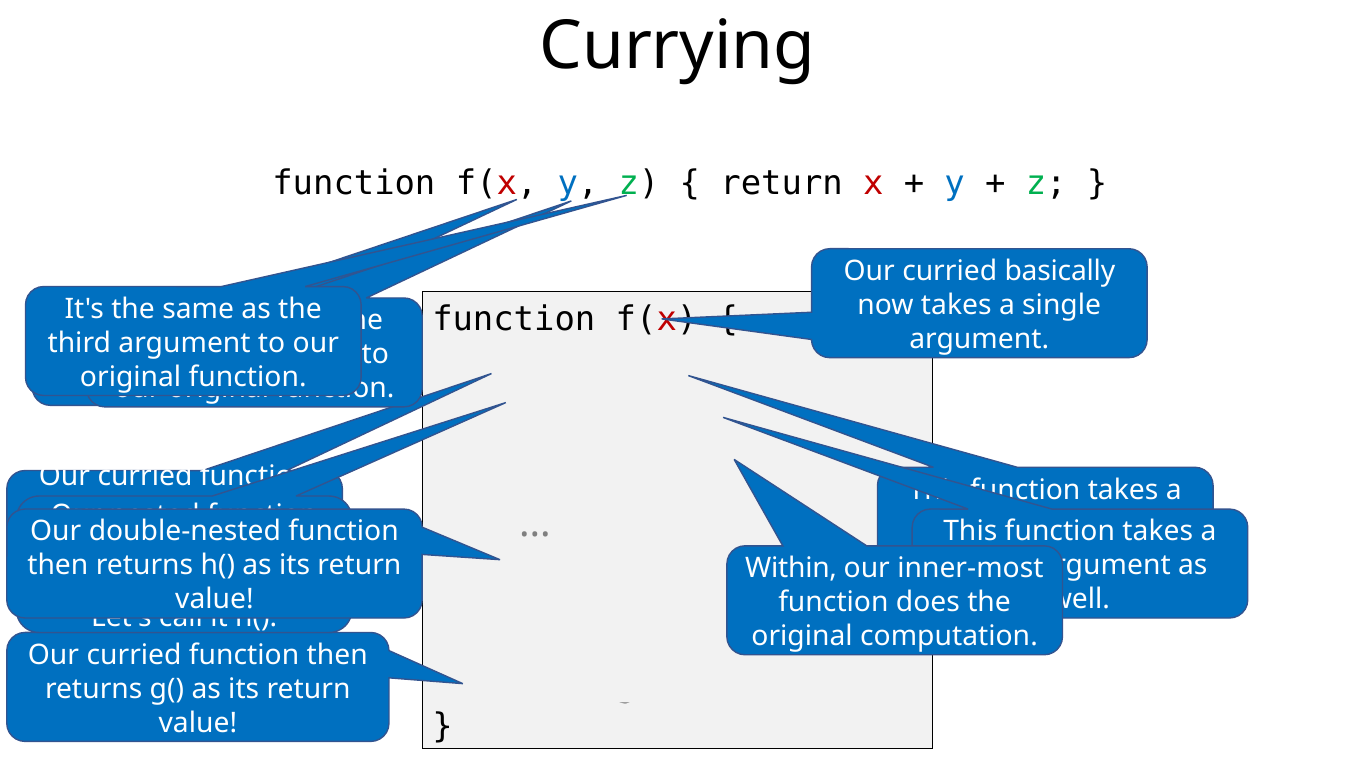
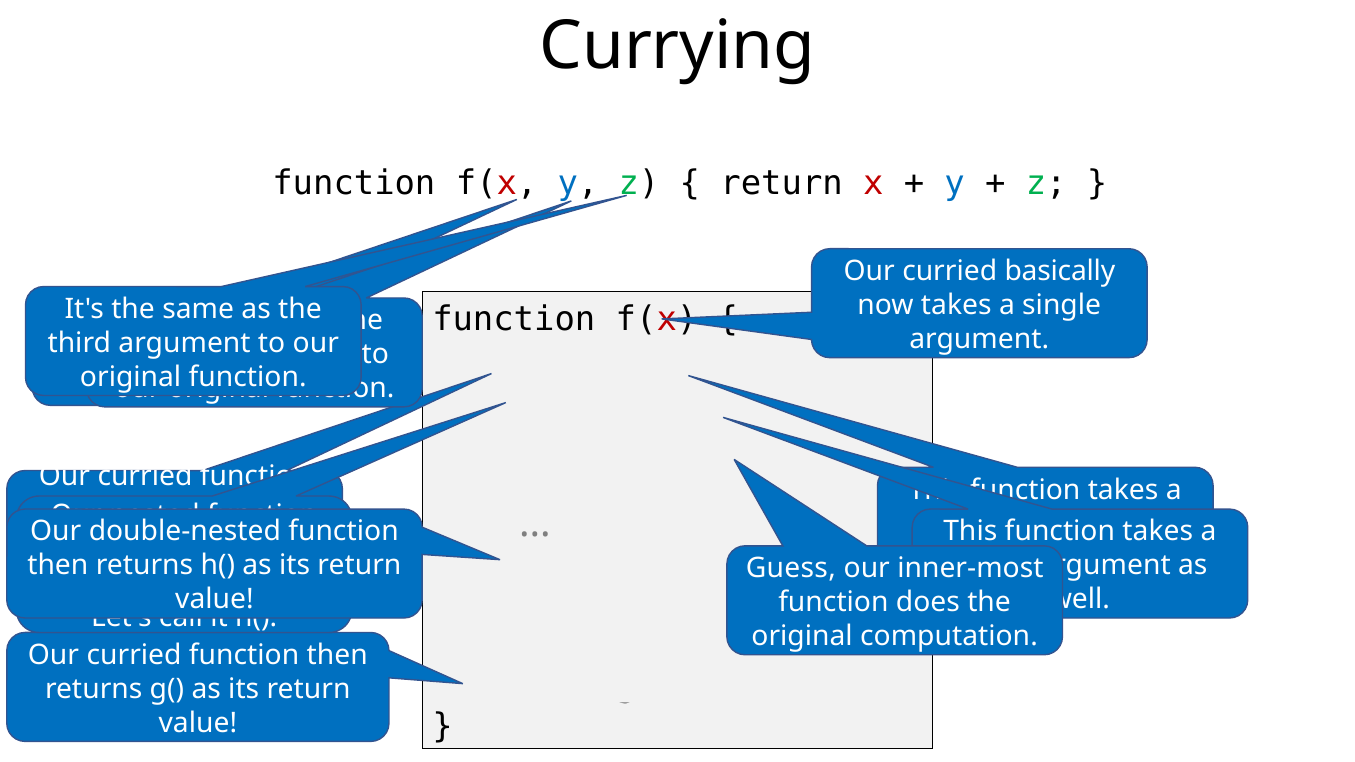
Within: Within -> Guess
